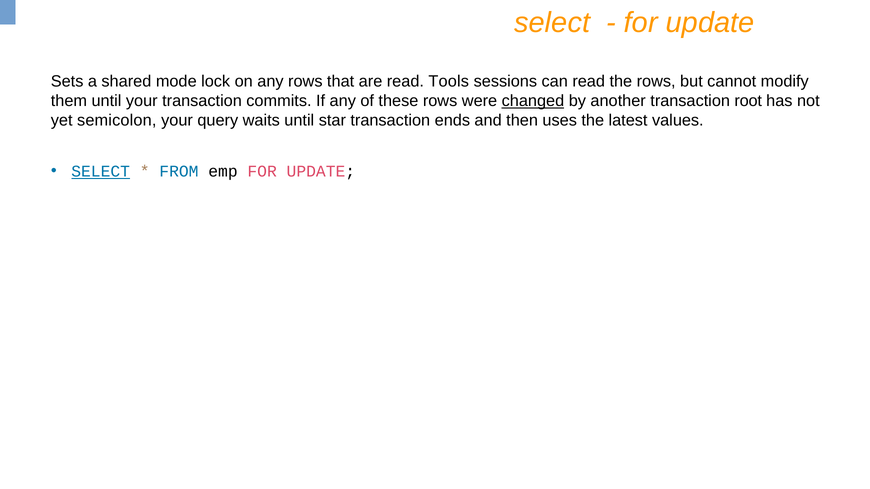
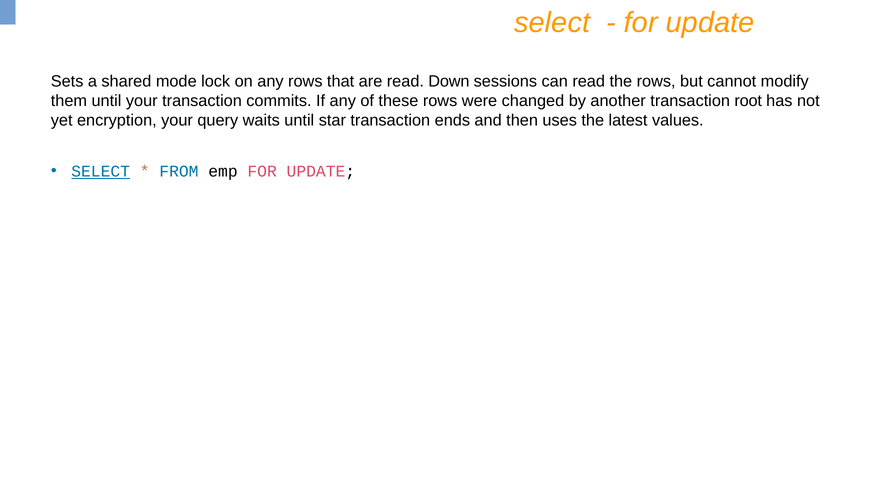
Tools: Tools -> Down
changed underline: present -> none
semicolon: semicolon -> encryption
